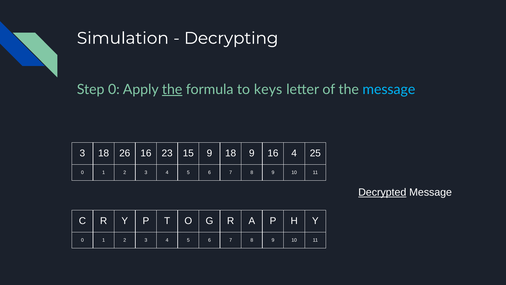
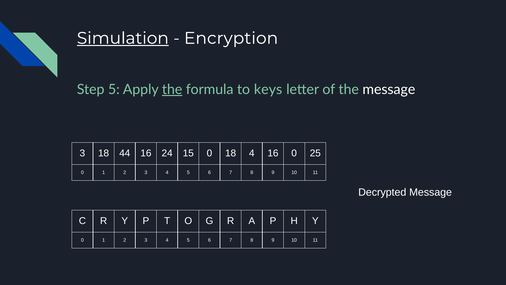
Simulation underline: none -> present
Decrypting: Decrypting -> Encryption
Step 0: 0 -> 5
message at (389, 89) colour: light blue -> white
26: 26 -> 44
23: 23 -> 24
15 9: 9 -> 0
18 9: 9 -> 4
16 4: 4 -> 0
Decrypted underline: present -> none
